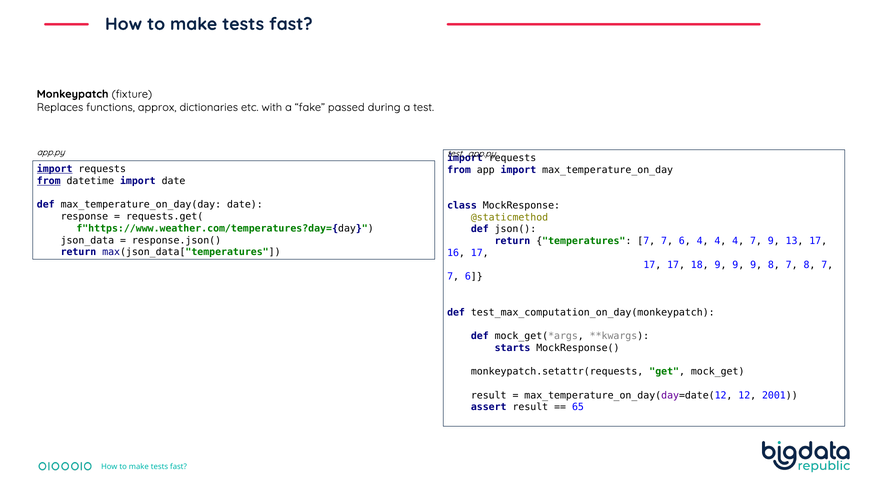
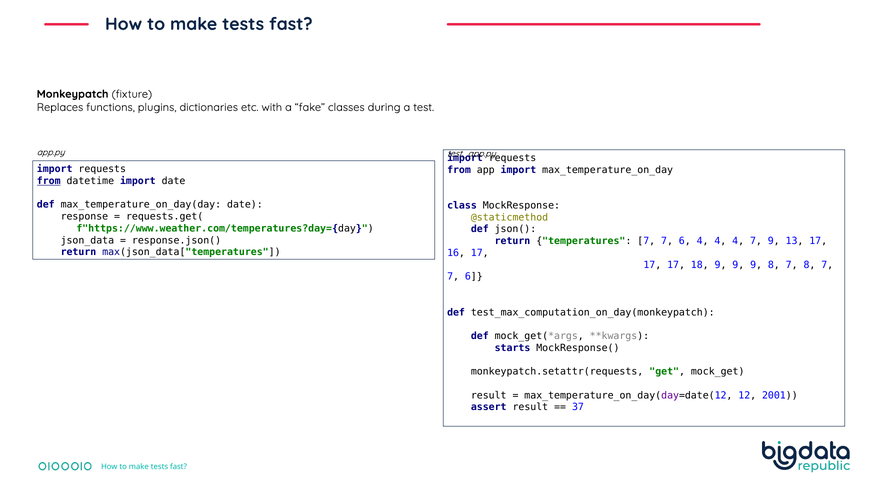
approx: approx -> plugins
passed: passed -> classes
import at (55, 169) underline: present -> none
65: 65 -> 37
